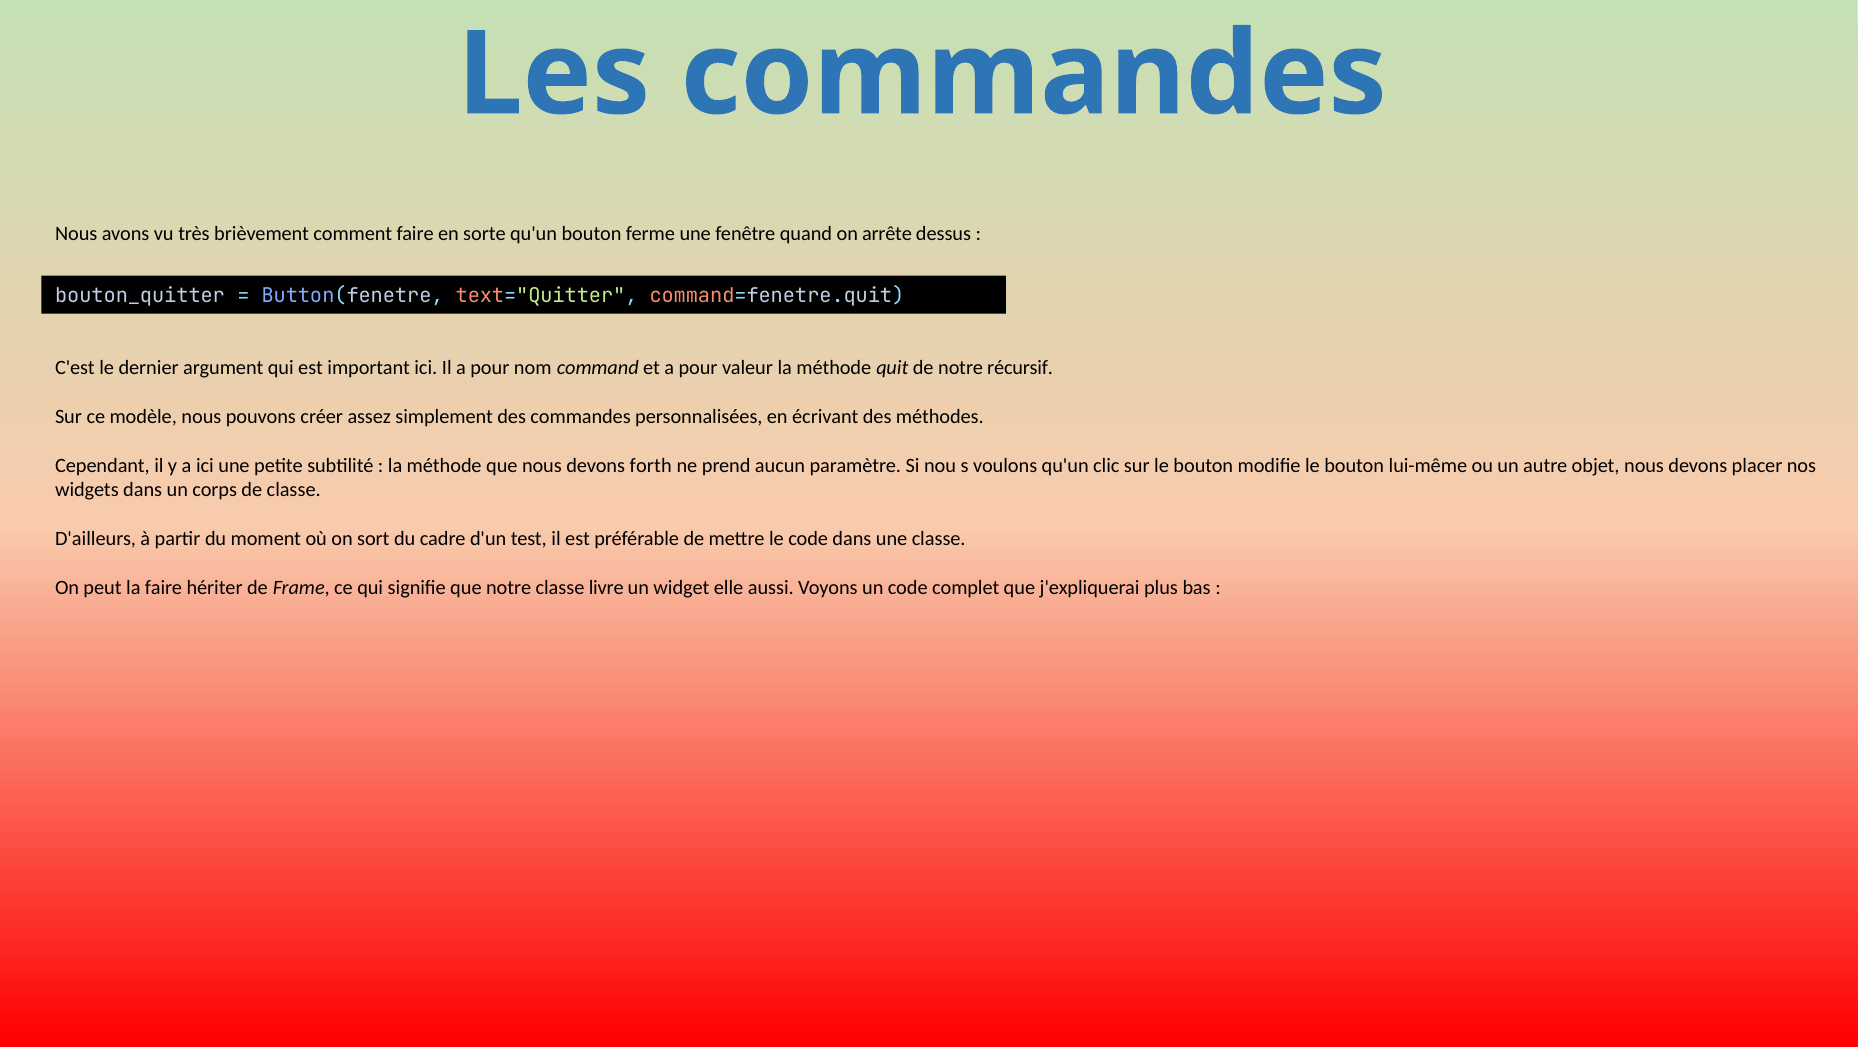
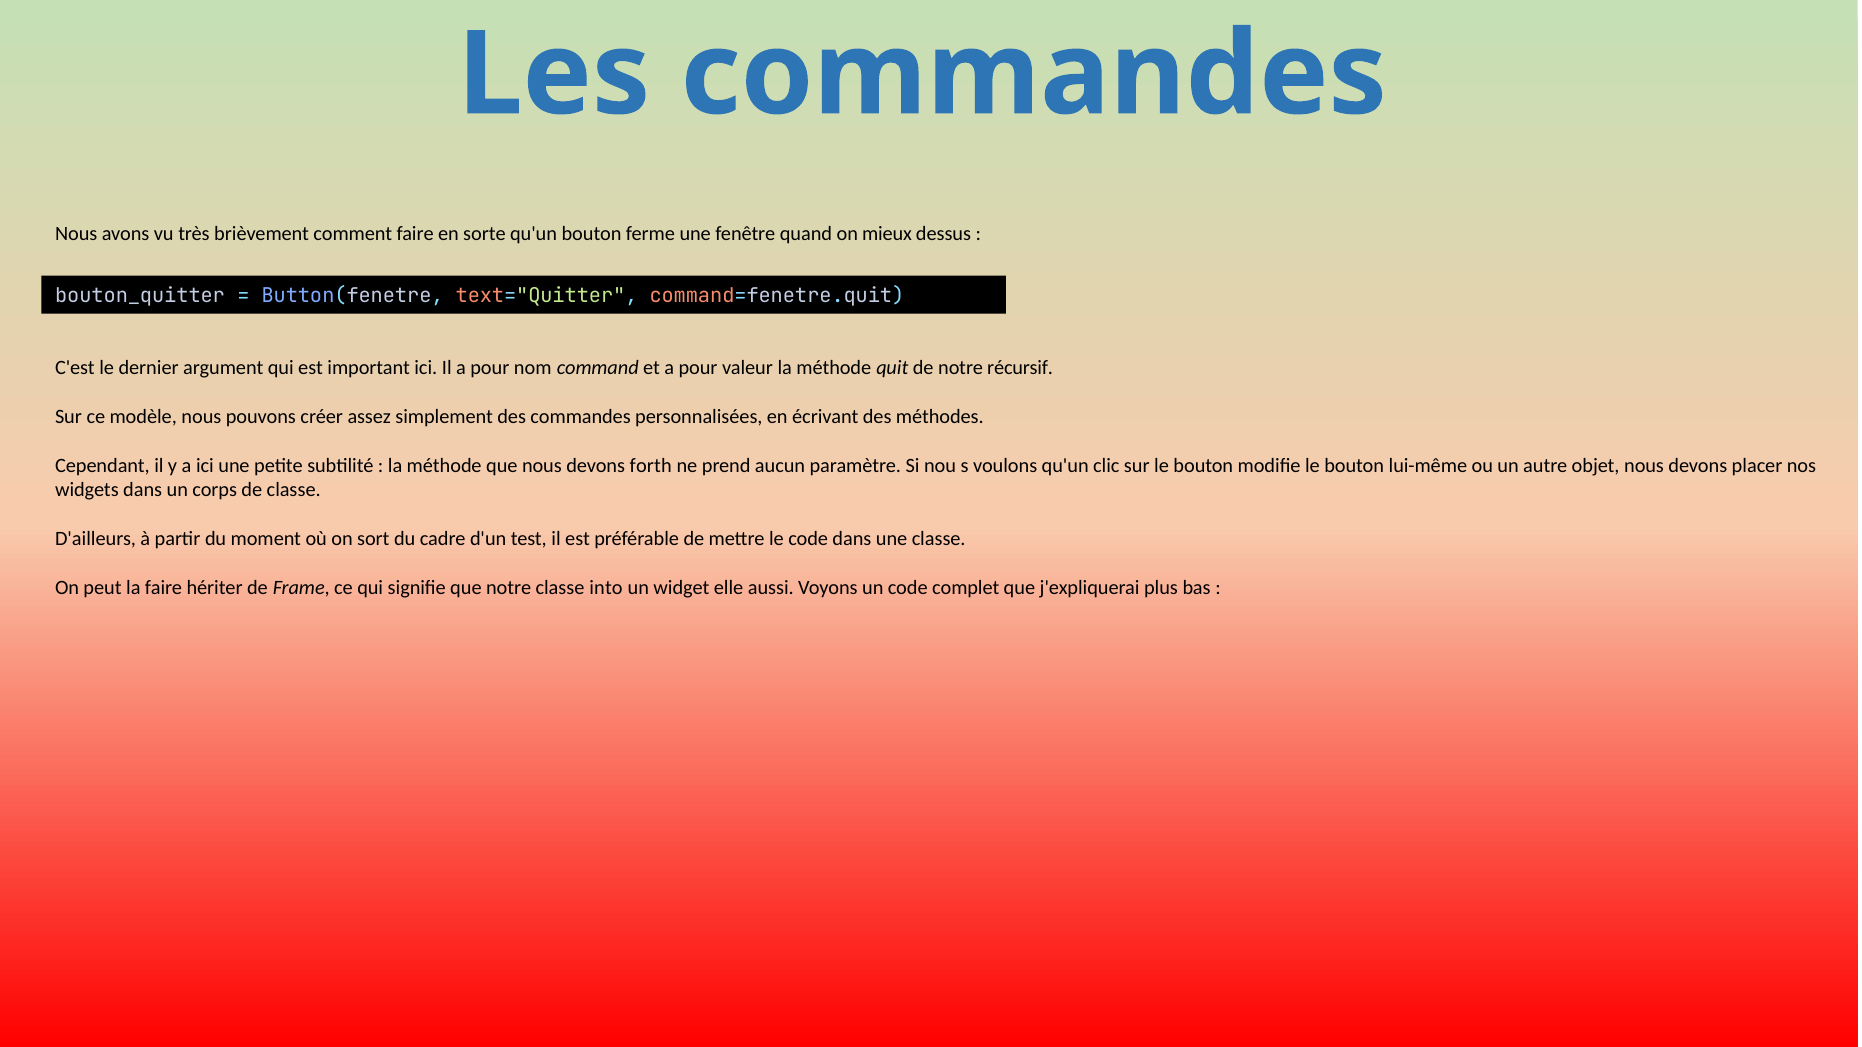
arrête: arrête -> mieux
livre: livre -> into
